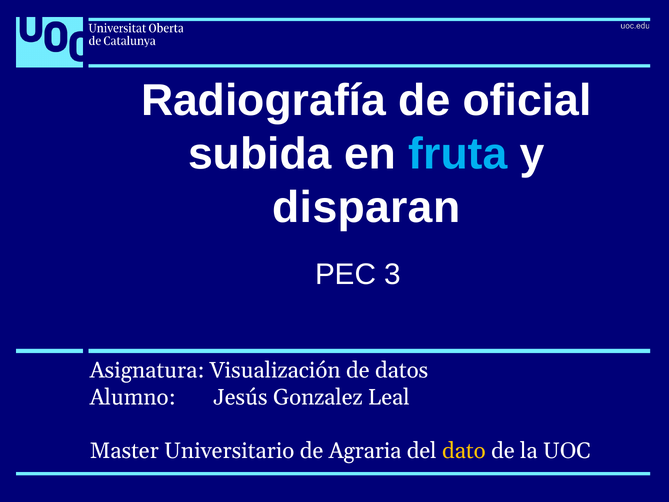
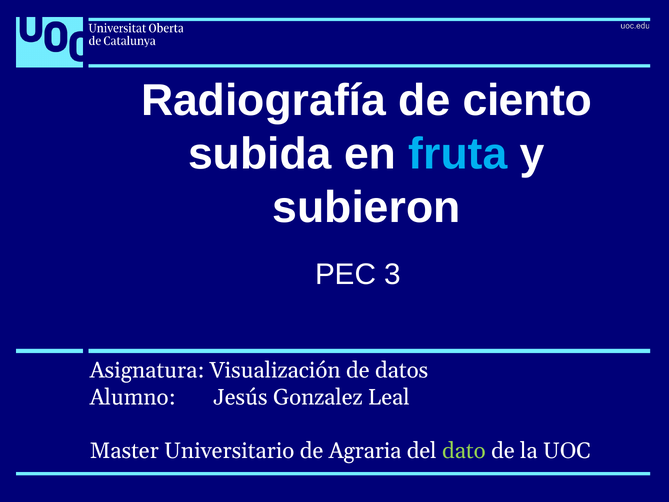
oficial: oficial -> ciento
disparan: disparan -> subieron
dato colour: yellow -> light green
